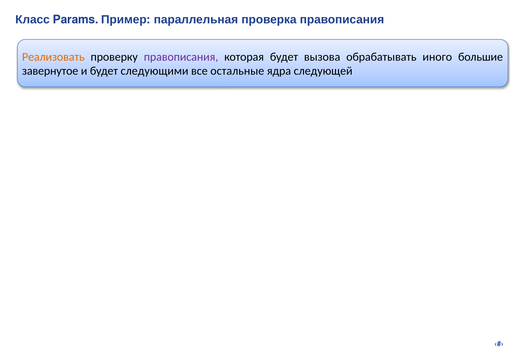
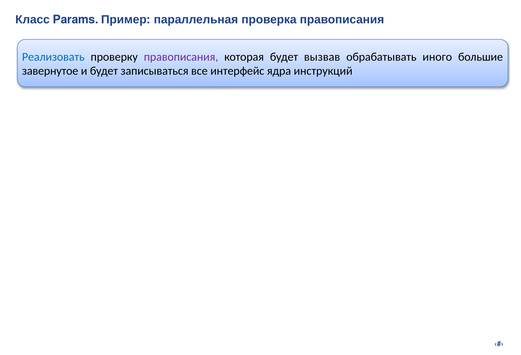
Реализовать colour: orange -> blue
вызова: вызова -> вызвав
следующими: следующими -> записываться
остальные: остальные -> интерфейс
следующей: следующей -> инструкций
